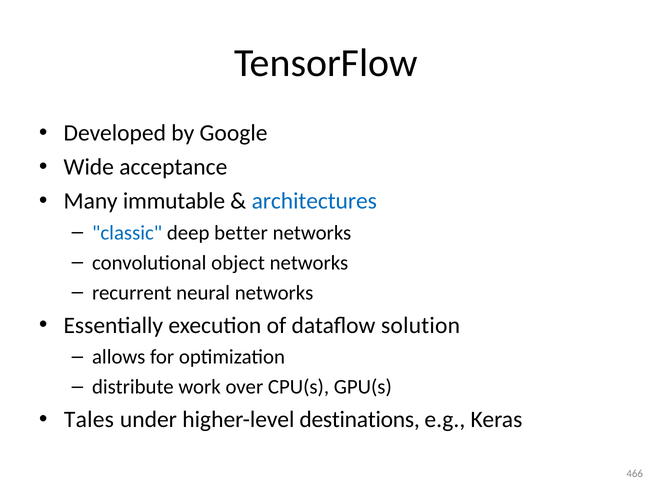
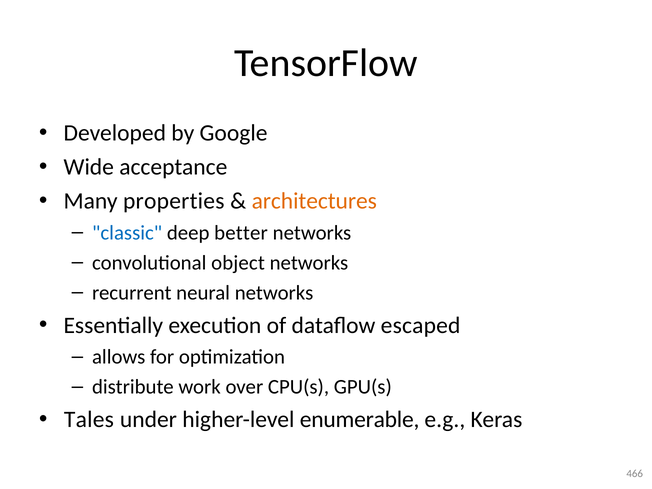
immutable: immutable -> properties
architectures colour: blue -> orange
solution: solution -> escaped
destinations: destinations -> enumerable
